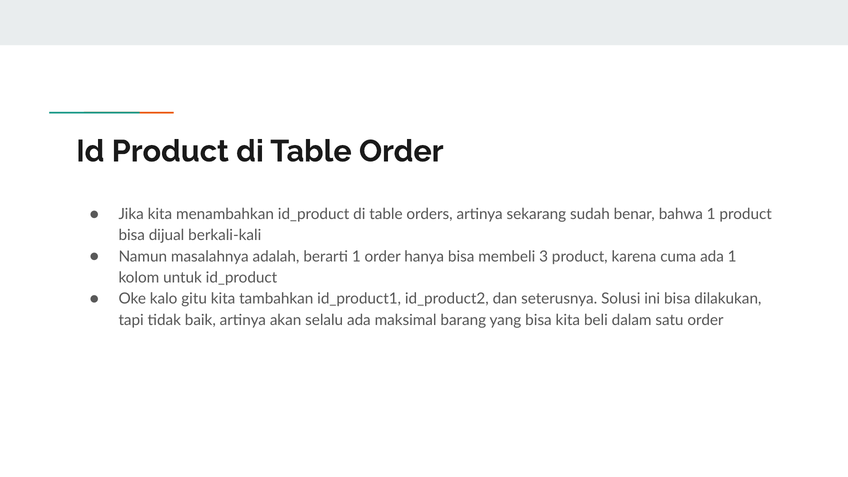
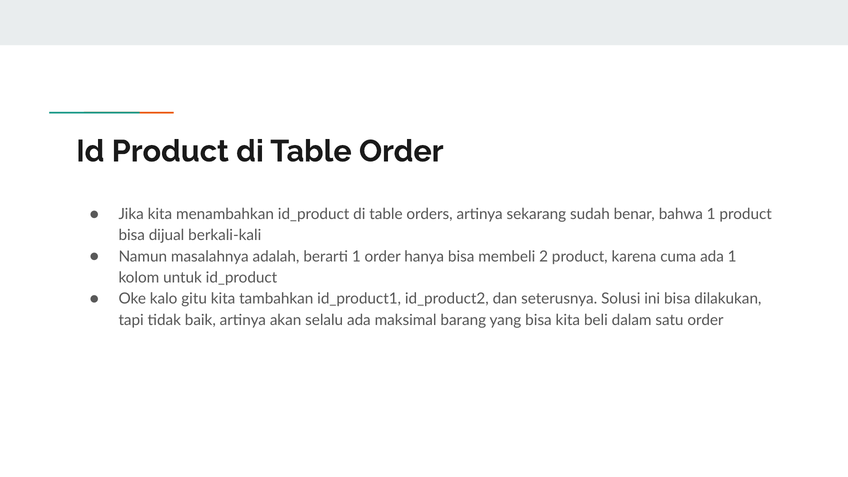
3: 3 -> 2
